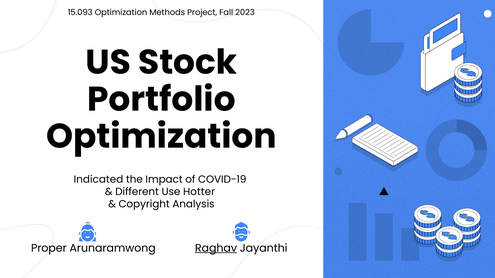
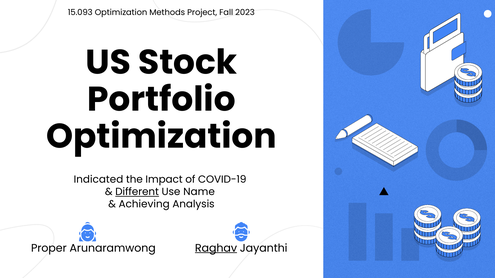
Different underline: none -> present
Hotter: Hotter -> Name
Copyright: Copyright -> Achieving
